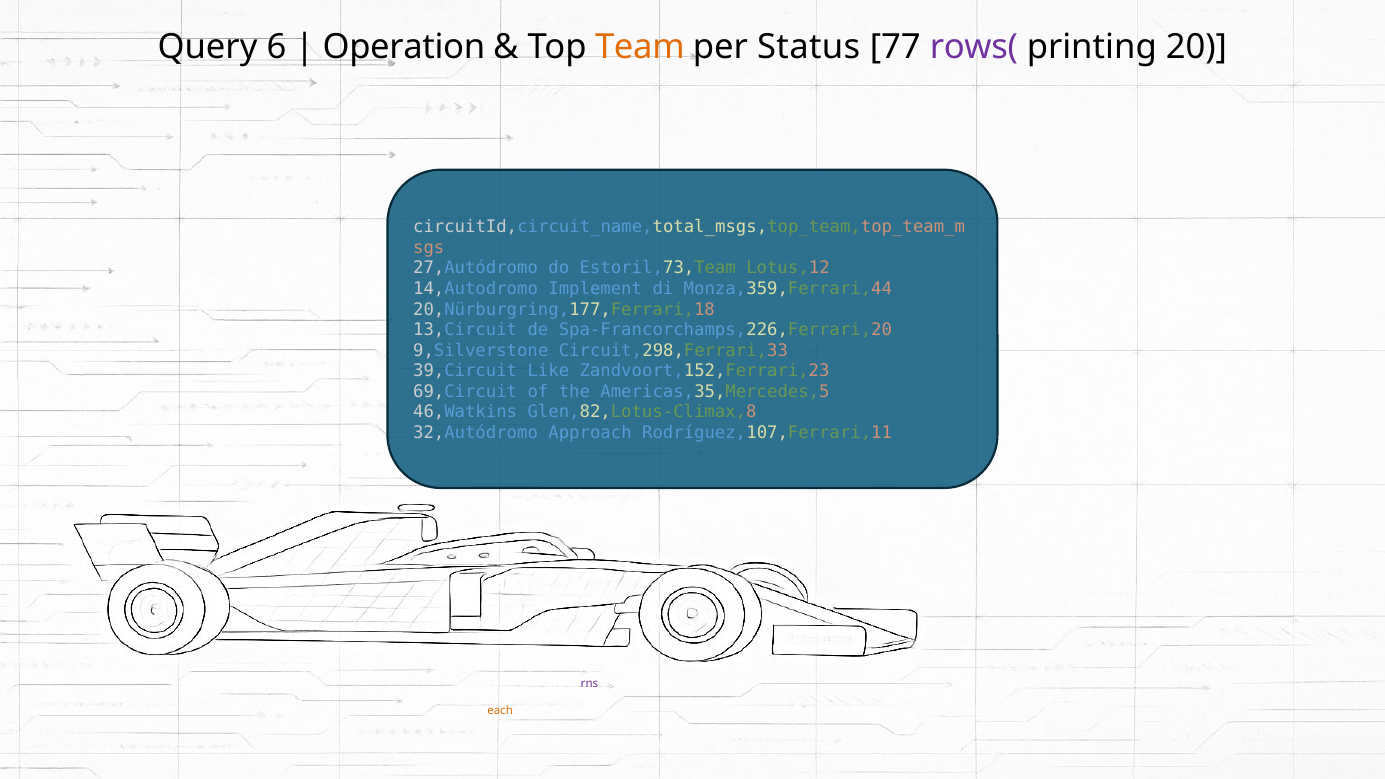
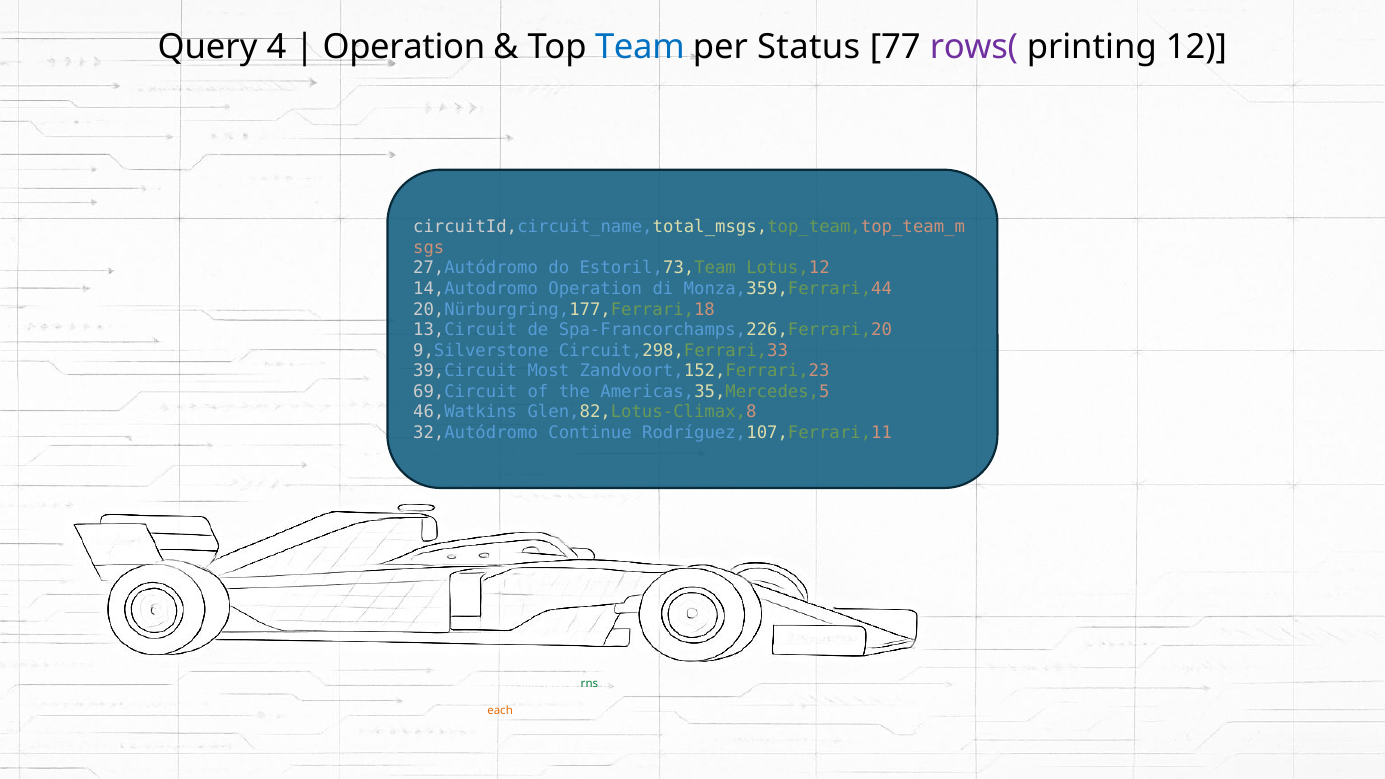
6: 6 -> 4
Team colour: orange -> blue
20: 20 -> 12
14,Autodromo Implement: Implement -> Operation
Like: Like -> Most
Approach: Approach -> Continue
rns colour: purple -> green
